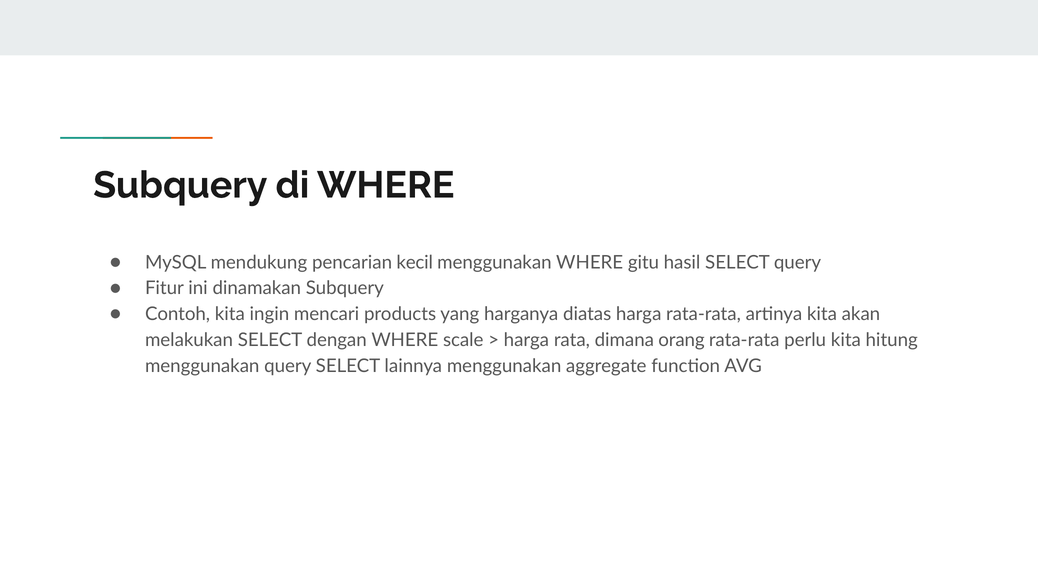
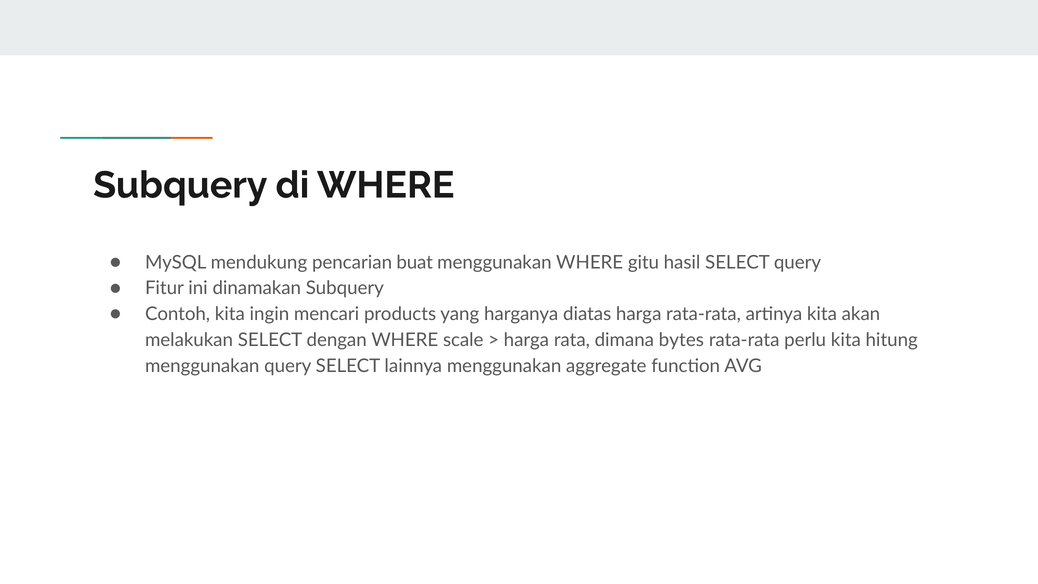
kecil: kecil -> buat
orang: orang -> bytes
